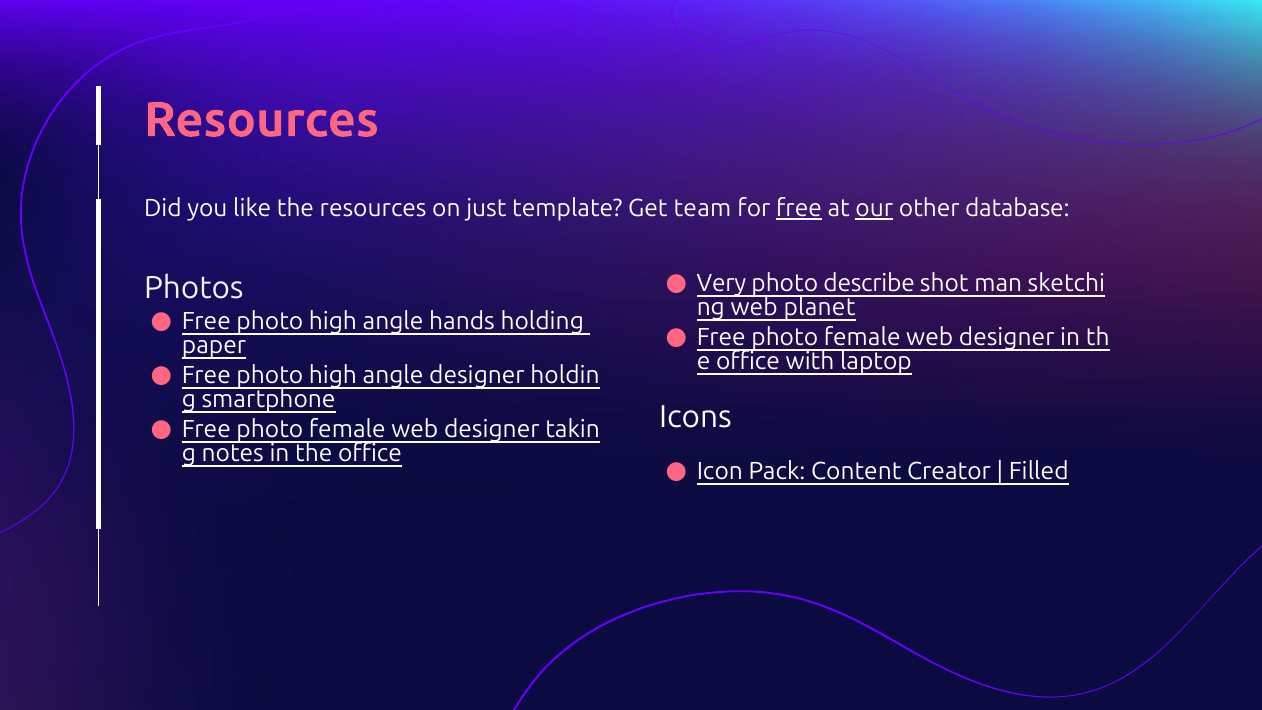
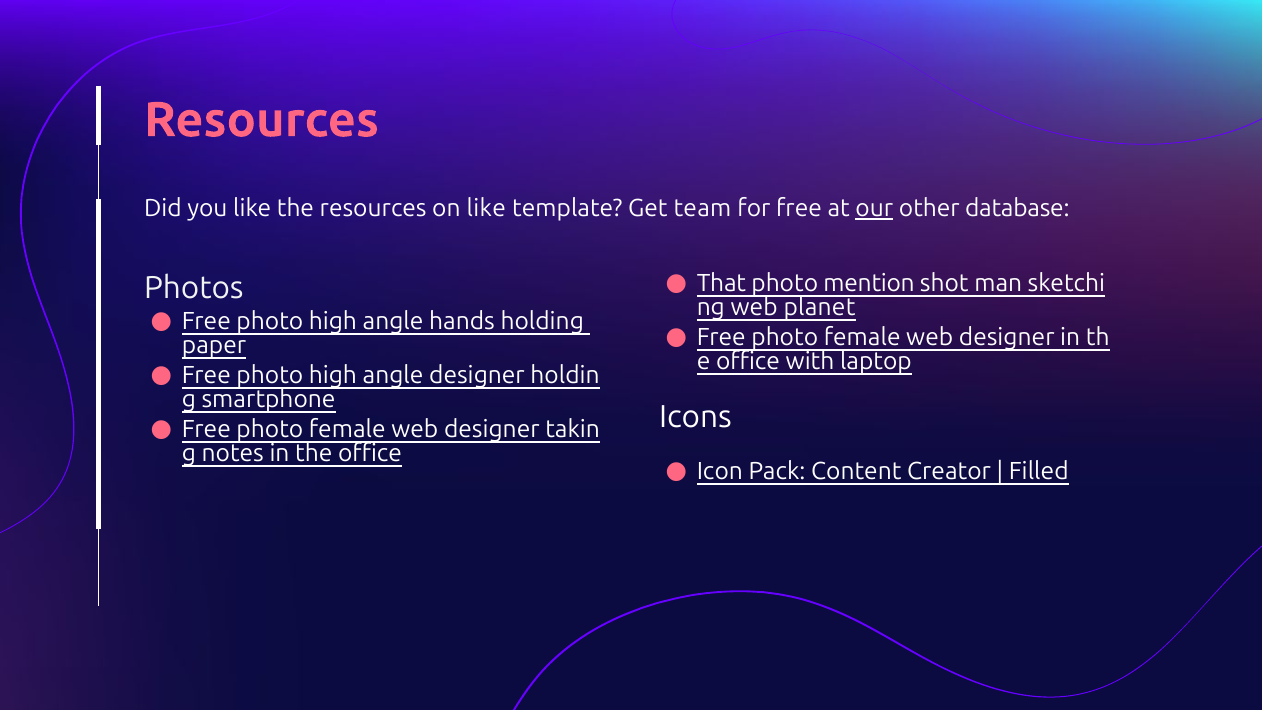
on just: just -> like
free at (799, 208) underline: present -> none
Very: Very -> That
describe: describe -> mention
